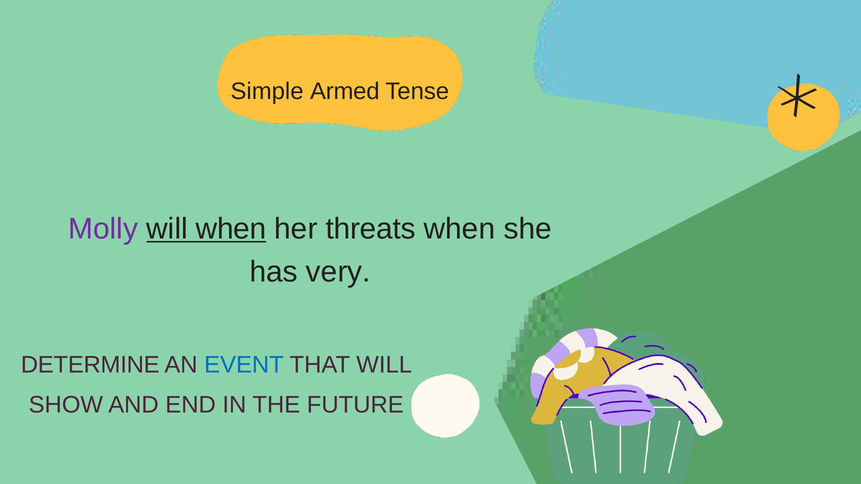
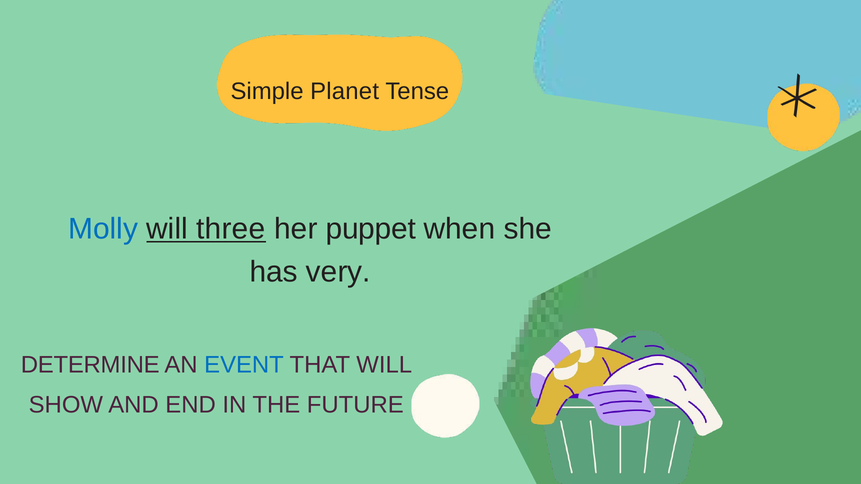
Armed: Armed -> Planet
Molly colour: purple -> blue
will when: when -> three
threats: threats -> puppet
